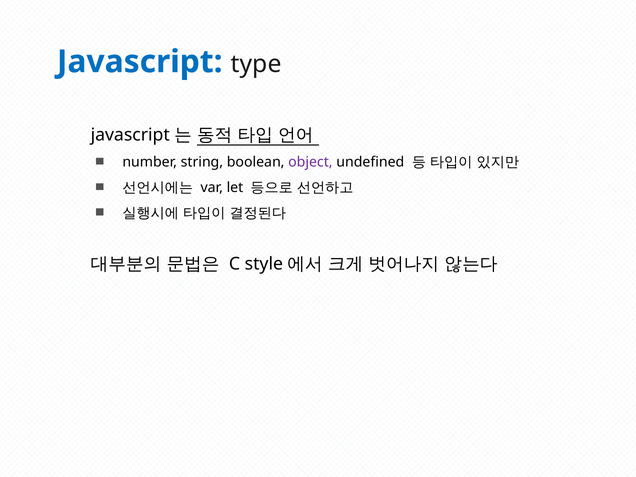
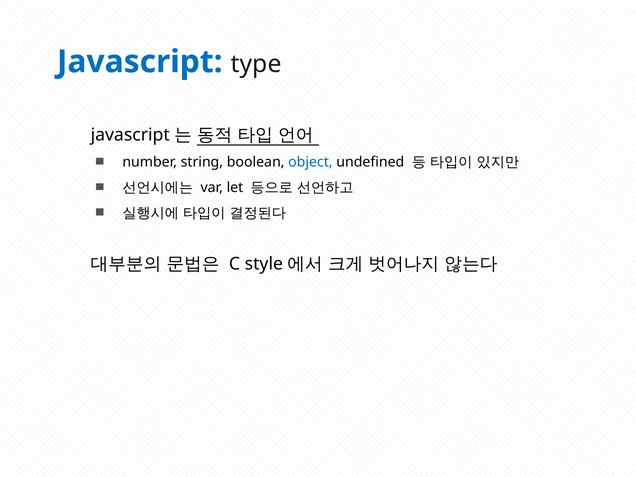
object colour: purple -> blue
